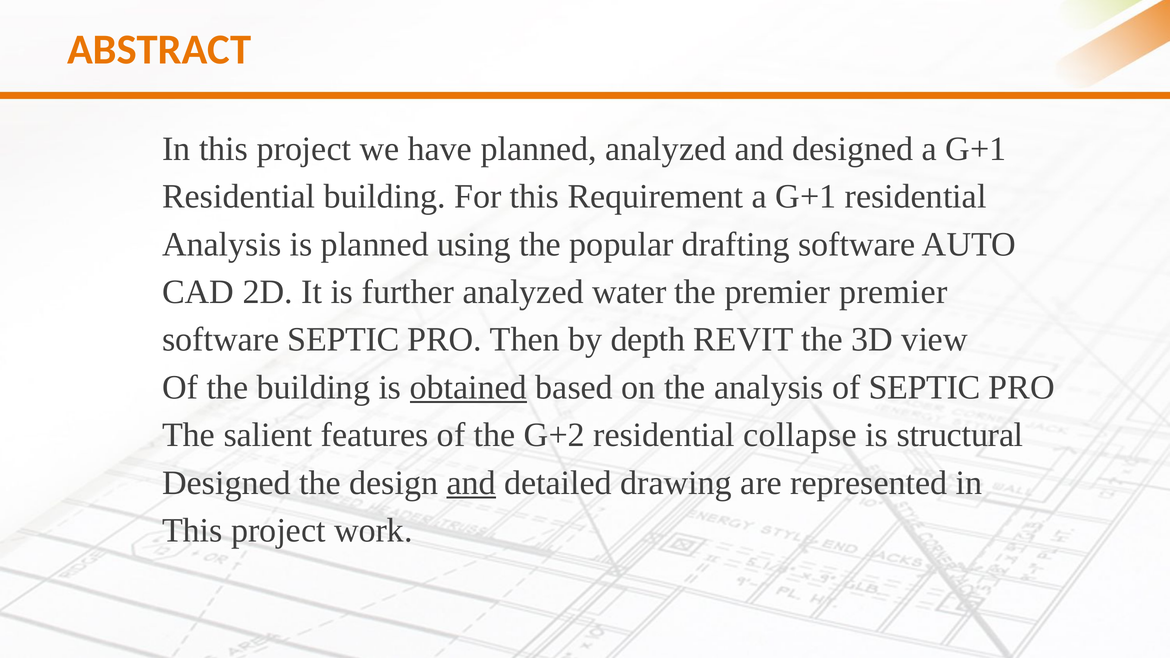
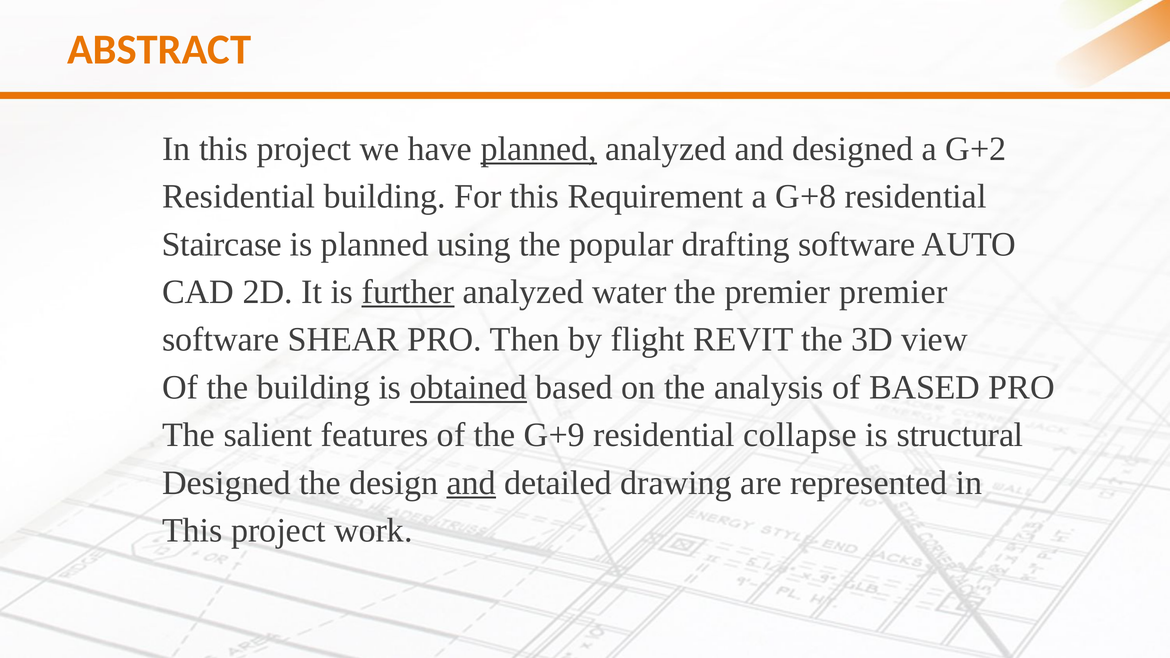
planned at (539, 149) underline: none -> present
designed a G+1: G+1 -> G+2
Requirement a G+1: G+1 -> G+8
Analysis at (222, 244): Analysis -> Staircase
further underline: none -> present
software SEPTIC: SEPTIC -> SHEAR
depth: depth -> flight
of SEPTIC: SEPTIC -> BASED
G+2: G+2 -> G+9
